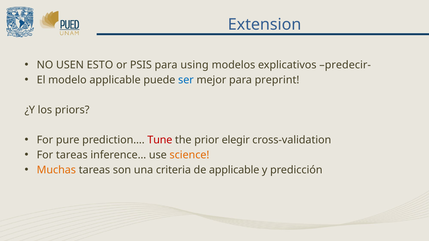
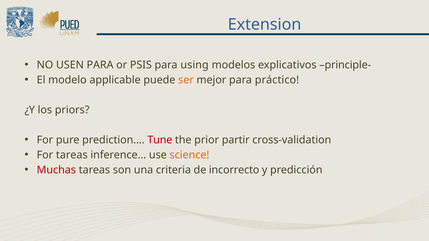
USEN ESTO: ESTO -> PARA
predecir-: predecir- -> principle-
ser colour: blue -> orange
preprint: preprint -> práctico
elegir: elegir -> partir
Muchas colour: orange -> red
de applicable: applicable -> incorrecto
